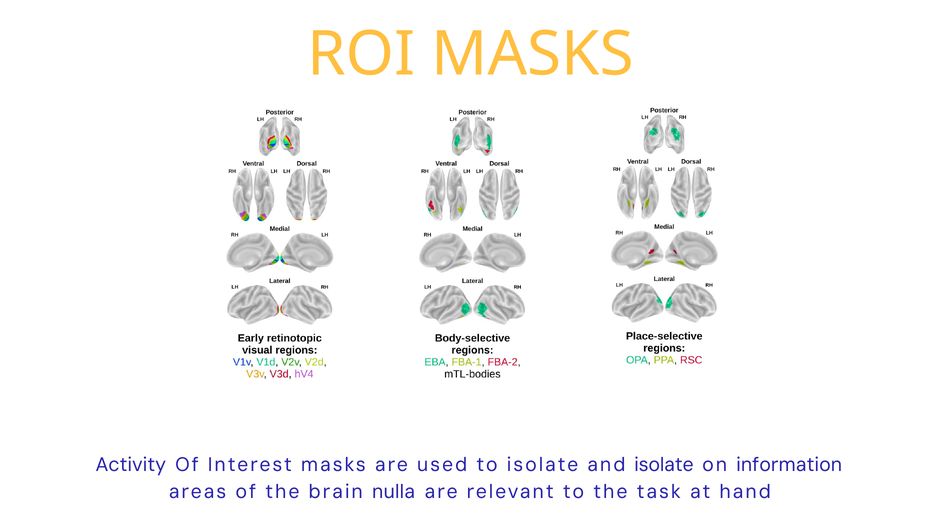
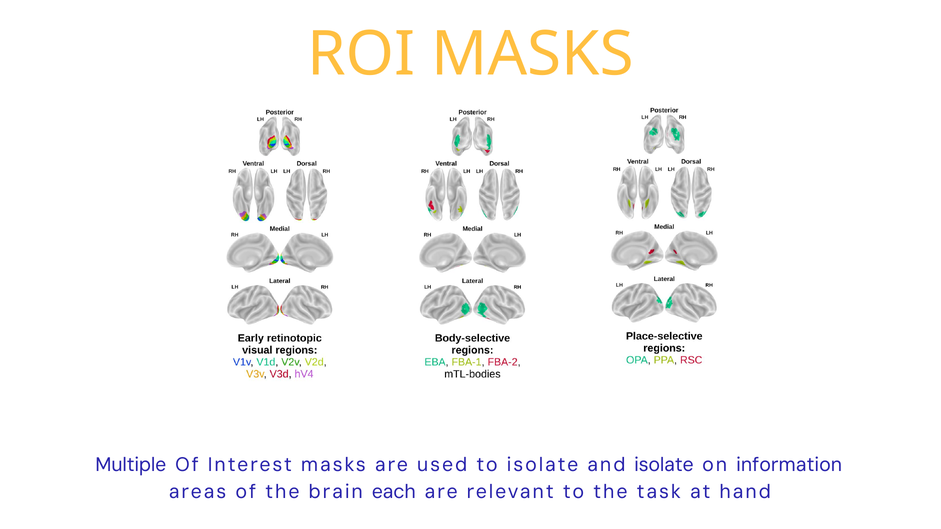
Activity: Activity -> Multiple
nulla: nulla -> each
